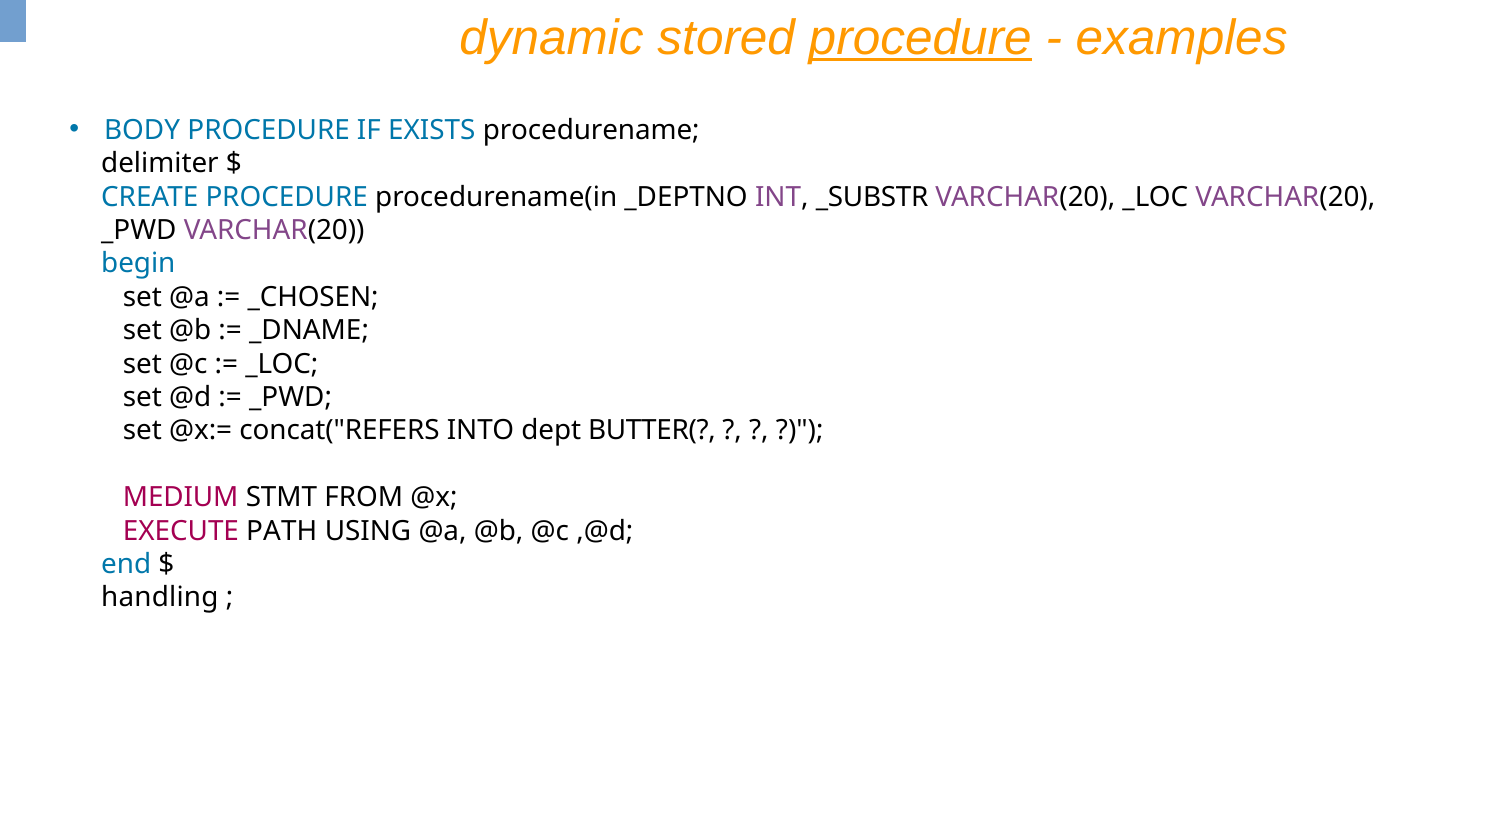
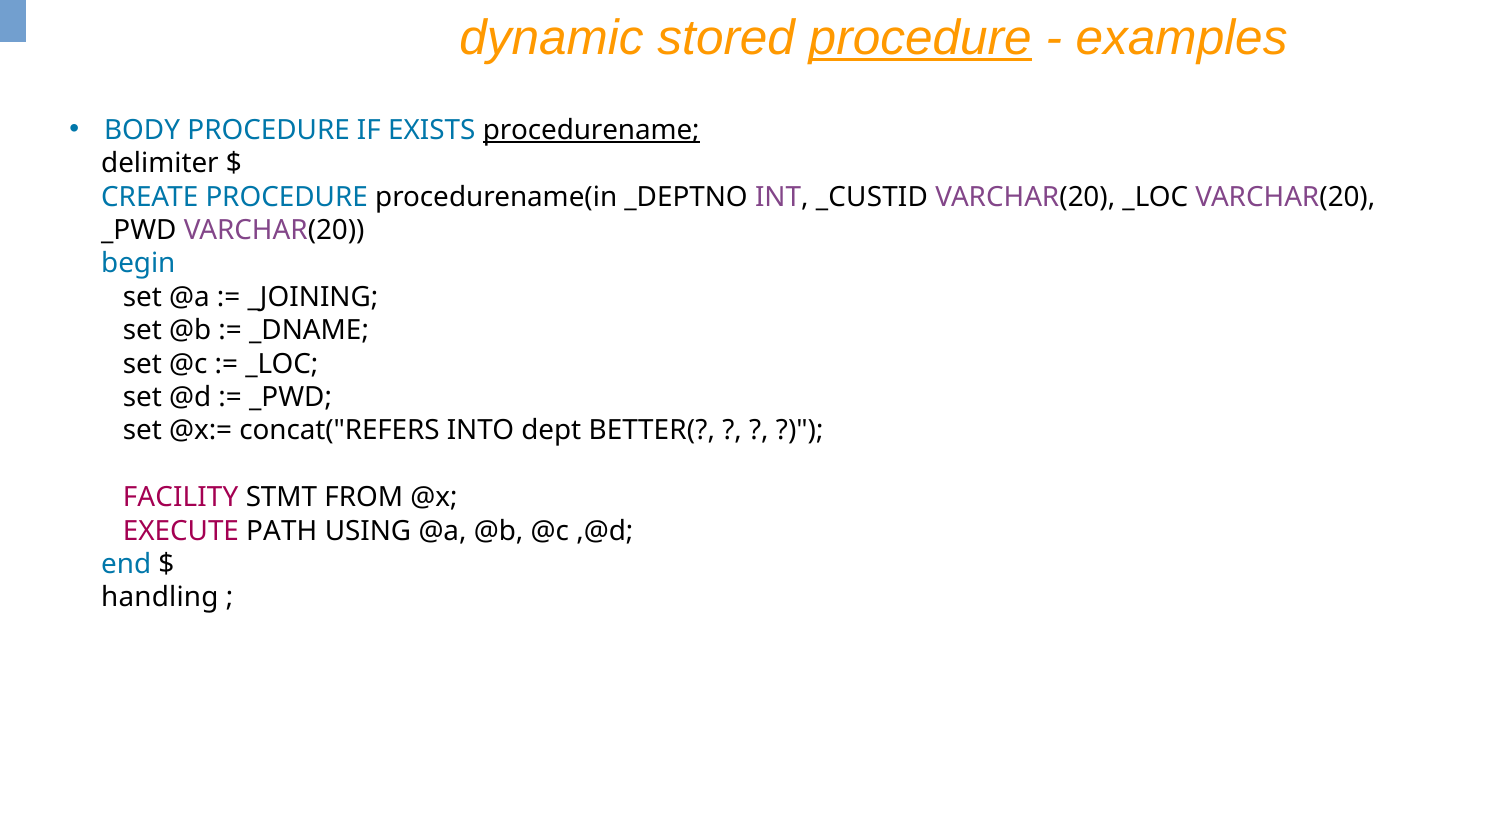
procedurename underline: none -> present
_SUBSTR: _SUBSTR -> _CUSTID
_CHOSEN: _CHOSEN -> _JOINING
BUTTER(: BUTTER( -> BETTER(
MEDIUM: MEDIUM -> FACILITY
